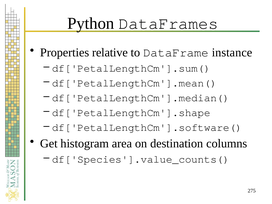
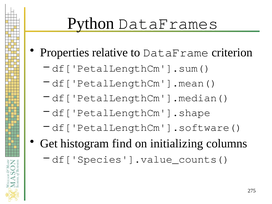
instance: instance -> criterion
area: area -> find
destination: destination -> initializing
